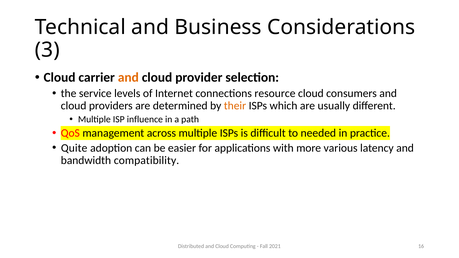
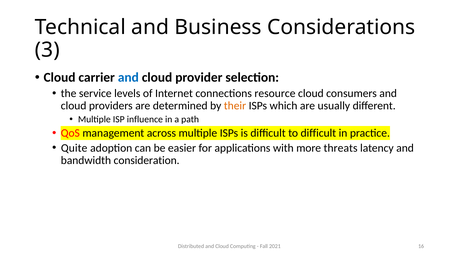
and at (128, 78) colour: orange -> blue
to needed: needed -> difficult
various: various -> threats
compatibility: compatibility -> consideration
